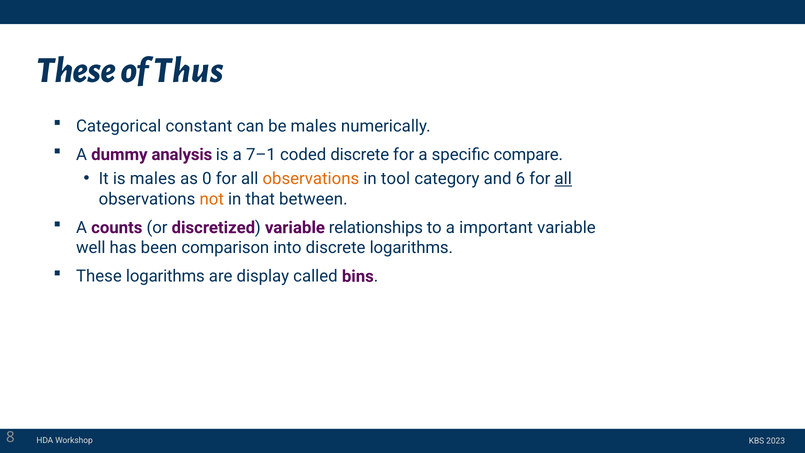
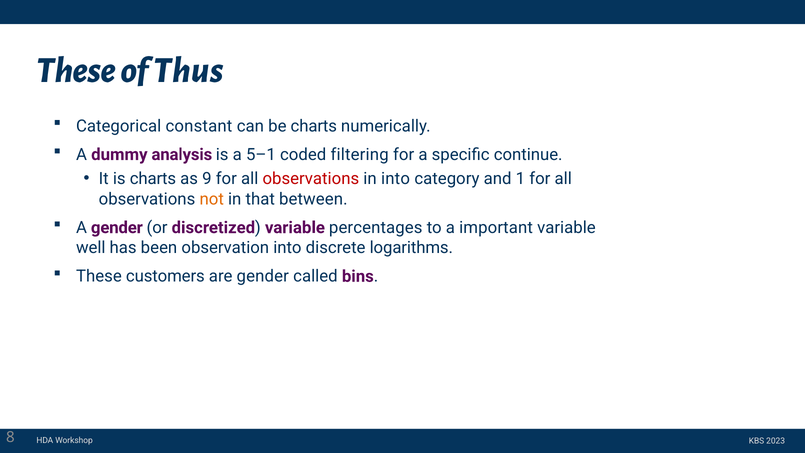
be males: males -> charts
7–1: 7–1 -> 5–1
coded discrete: discrete -> filtering
compare: compare -> continue
is males: males -> charts
0: 0 -> 9
observations at (311, 179) colour: orange -> red
in tool: tool -> into
6: 6 -> 1
all at (563, 179) underline: present -> none
A counts: counts -> gender
relationships: relationships -> percentages
comparison: comparison -> observation
These logarithms: logarithms -> customers
are display: display -> gender
